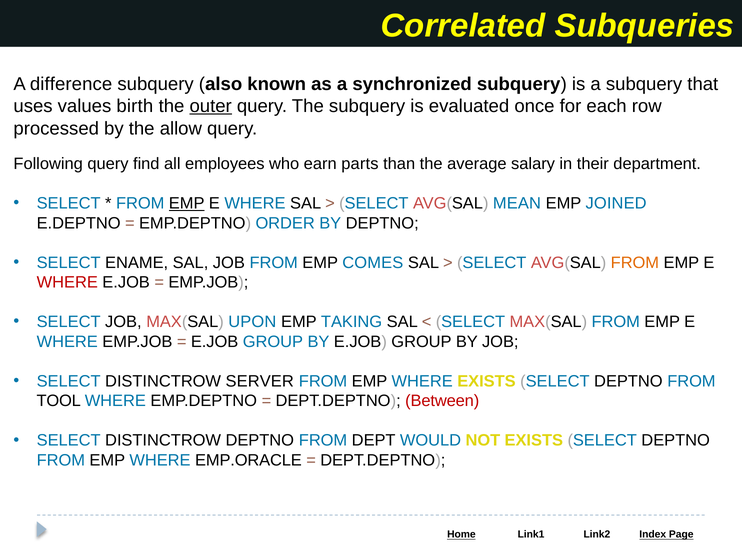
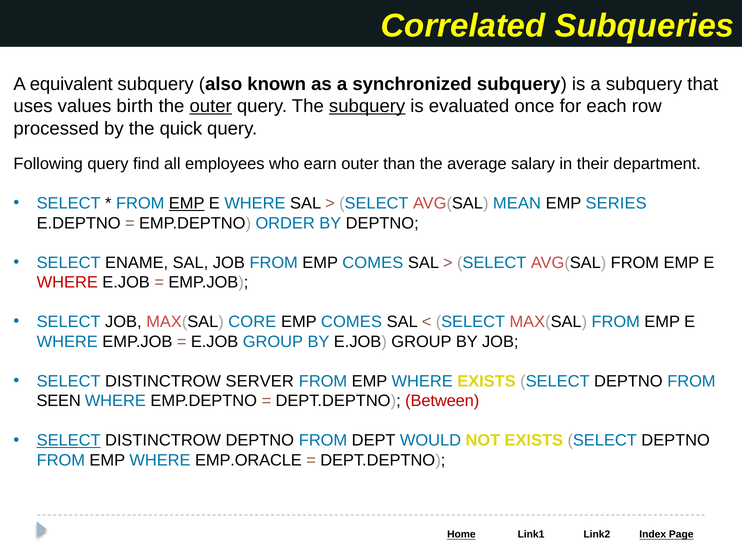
difference: difference -> equivalent
subquery at (367, 106) underline: none -> present
allow: allow -> quick
earn parts: parts -> outer
JOINED: JOINED -> SERIES
FROM at (635, 263) colour: orange -> black
UPON: UPON -> CORE
TAKING at (352, 322): TAKING -> COMES
TOOL: TOOL -> SEEN
SELECT at (69, 441) underline: none -> present
